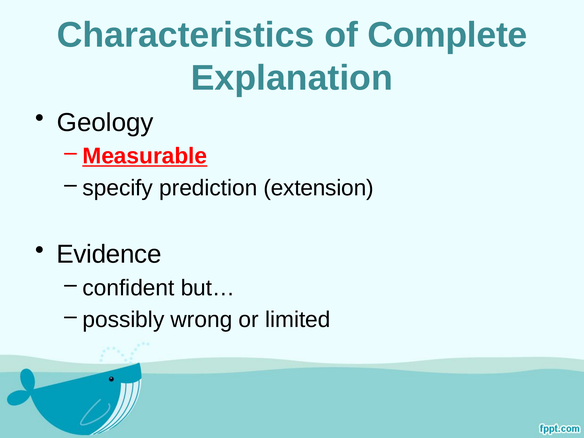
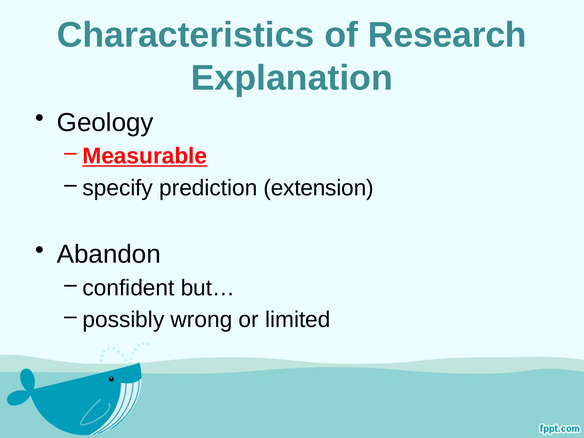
Complete: Complete -> Research
Evidence: Evidence -> Abandon
